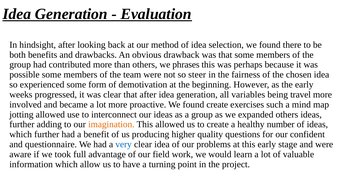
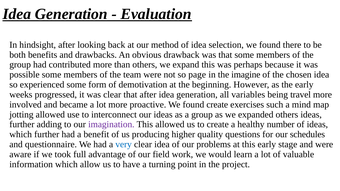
phrases: phrases -> expand
steer: steer -> page
fairness: fairness -> imagine
imagination colour: orange -> purple
confident: confident -> schedules
